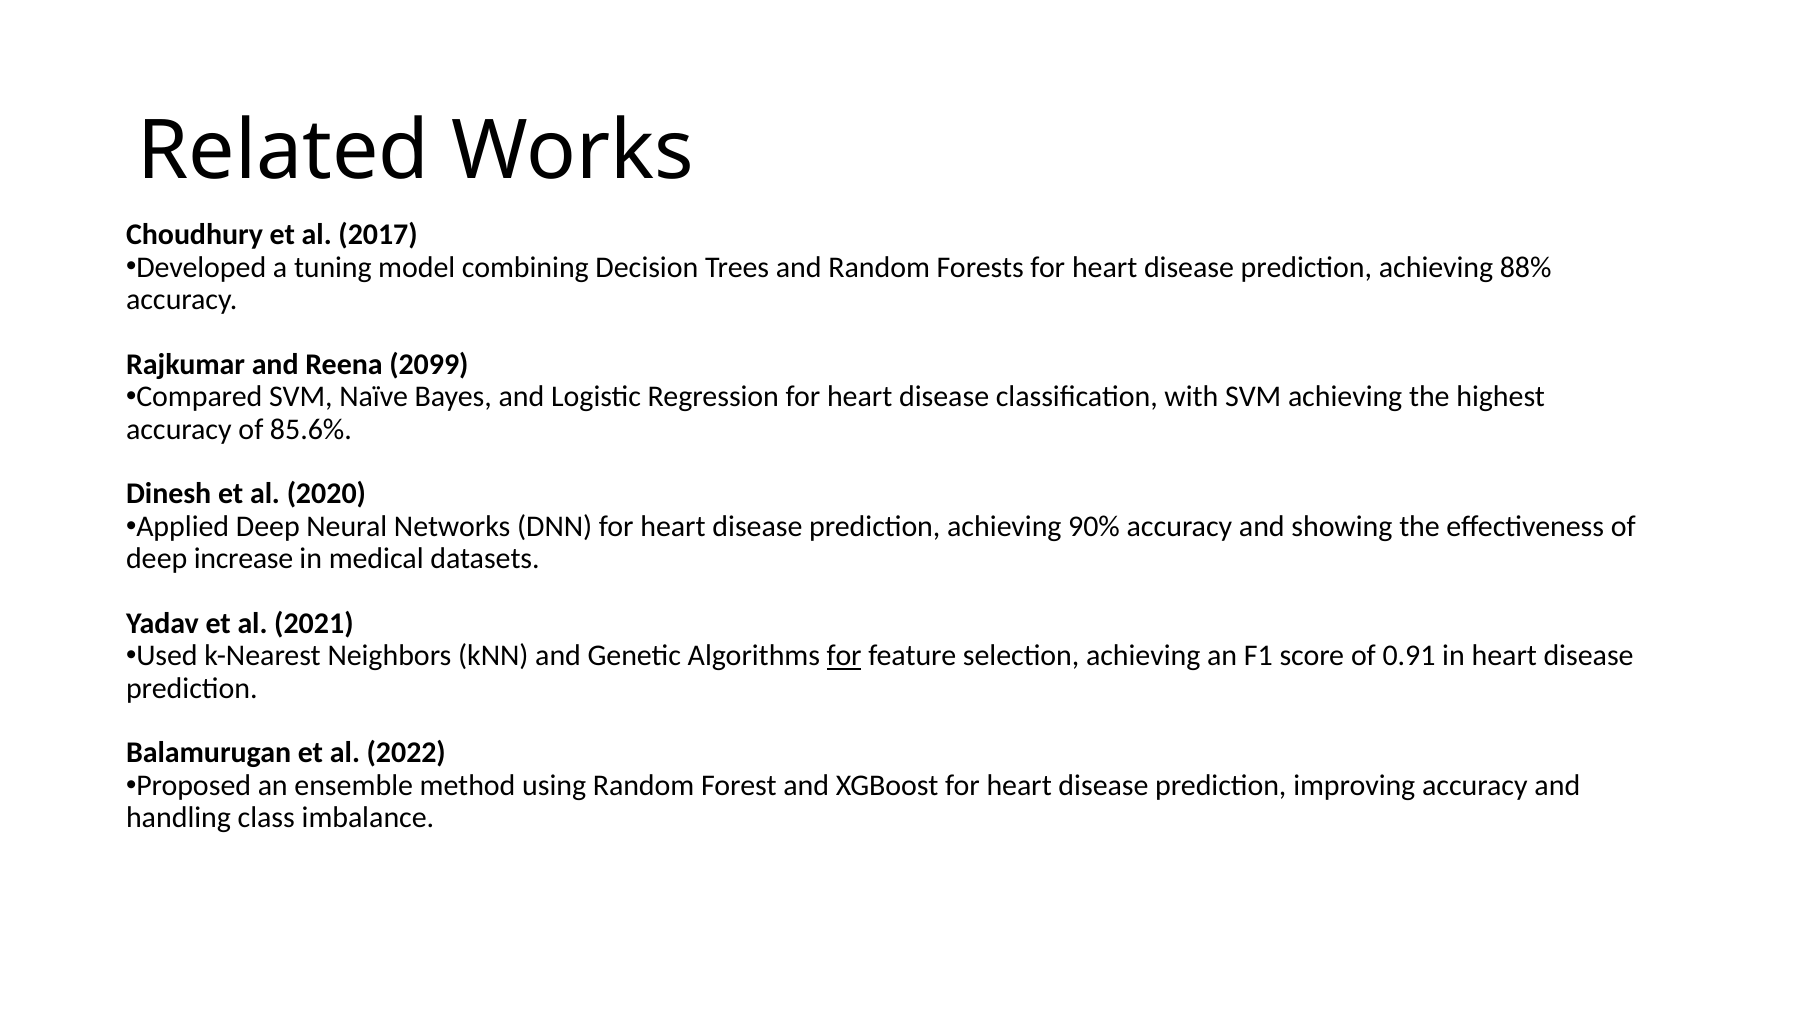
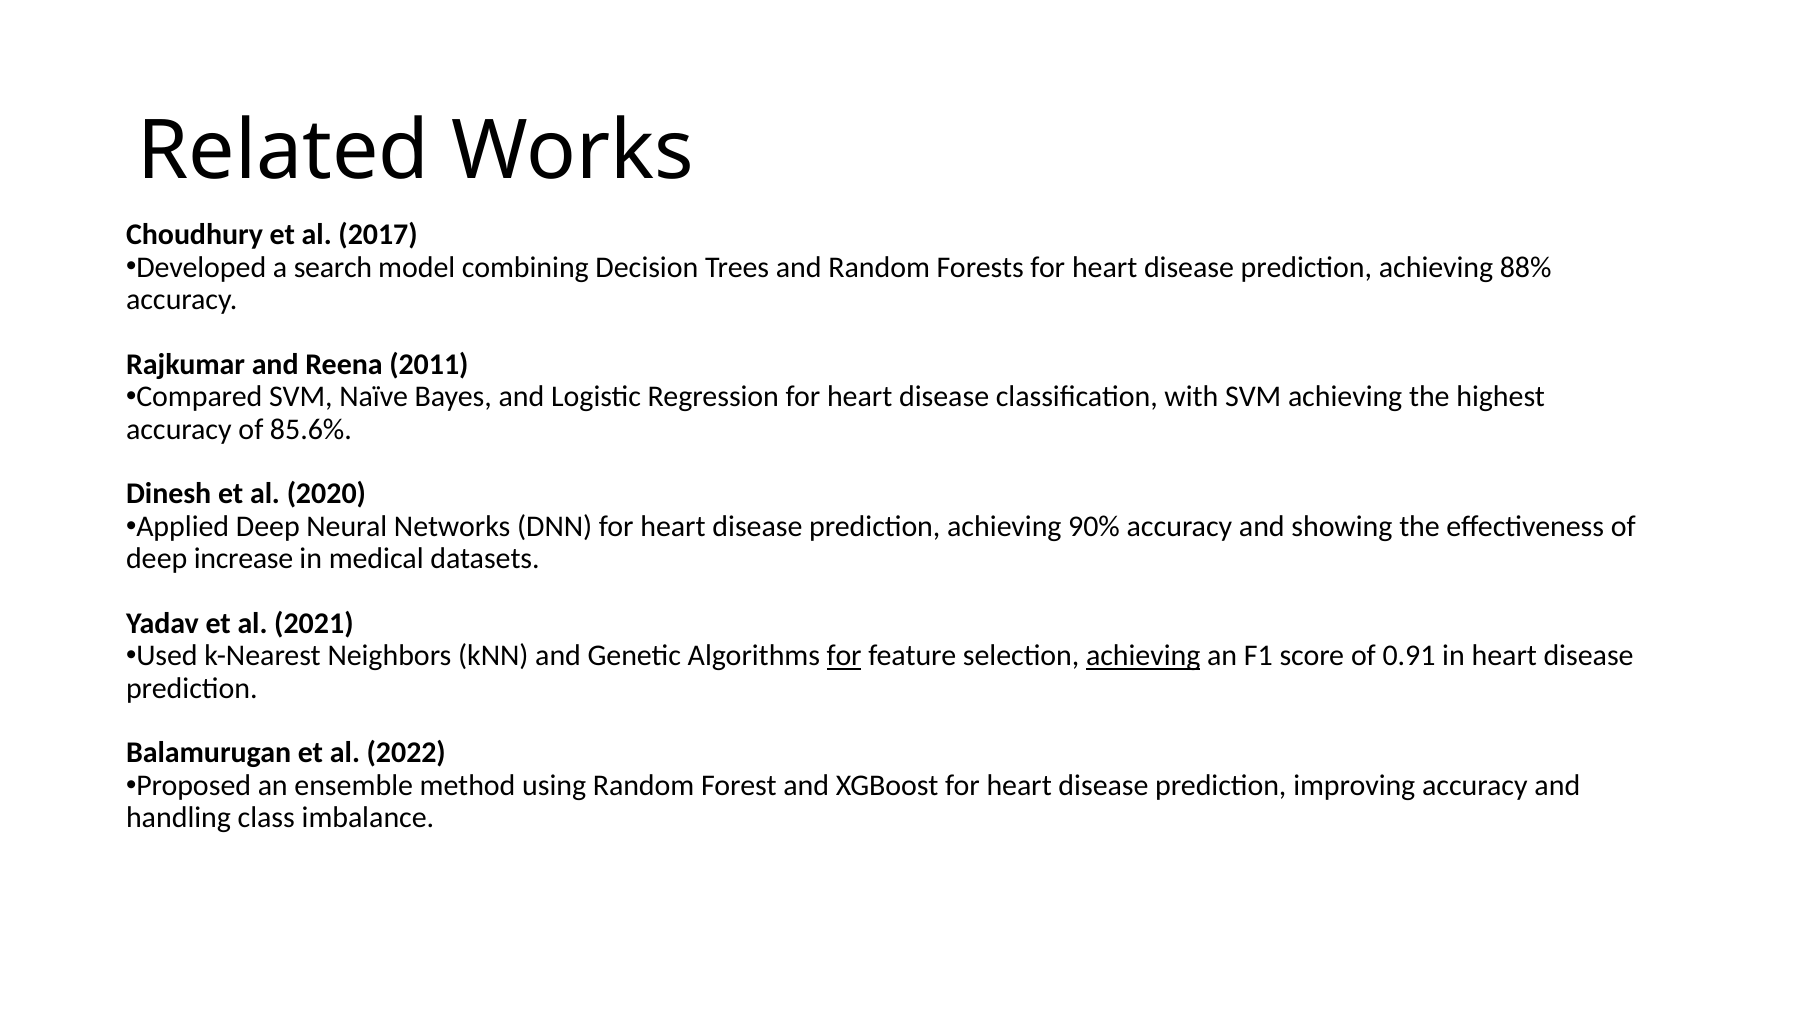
tuning: tuning -> search
2099: 2099 -> 2011
achieving at (1143, 656) underline: none -> present
